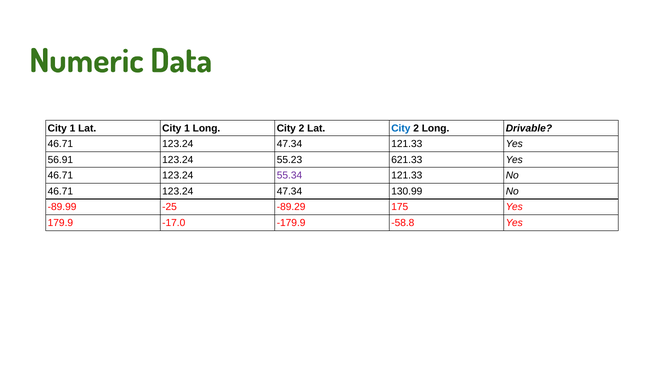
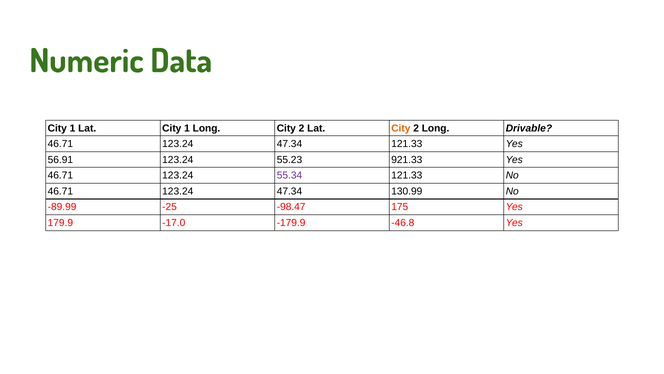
City at (401, 128) colour: blue -> orange
621.33: 621.33 -> 921.33
-89.29: -89.29 -> -98.47
-58.8: -58.8 -> -46.8
